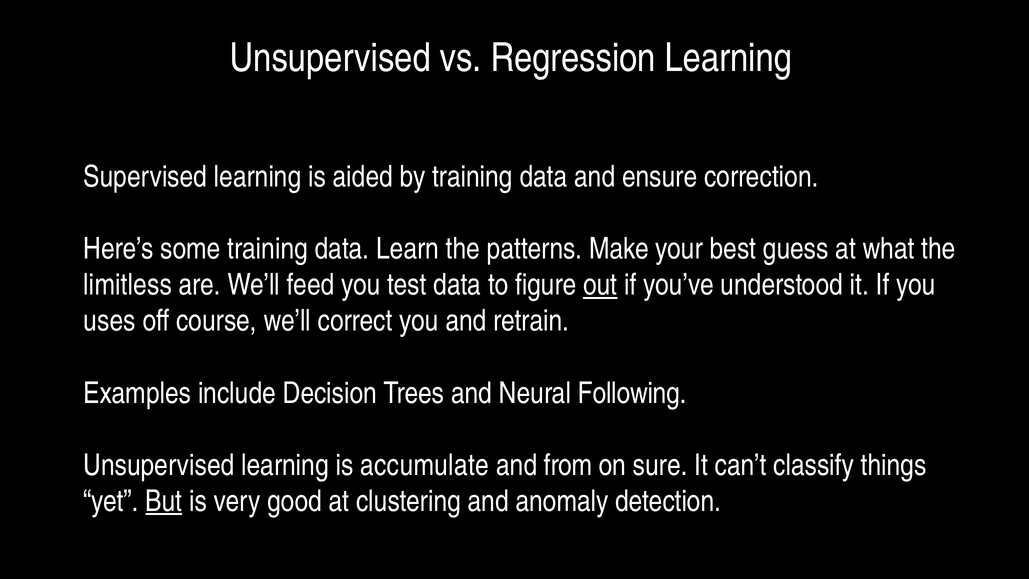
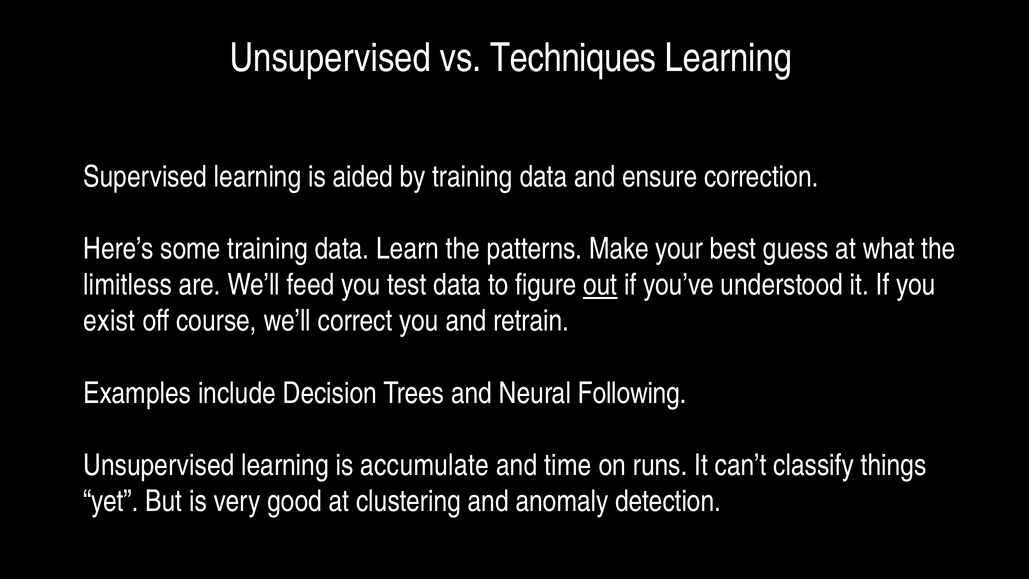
Regression: Regression -> Techniques
uses: uses -> exist
from: from -> time
sure: sure -> runs
But underline: present -> none
